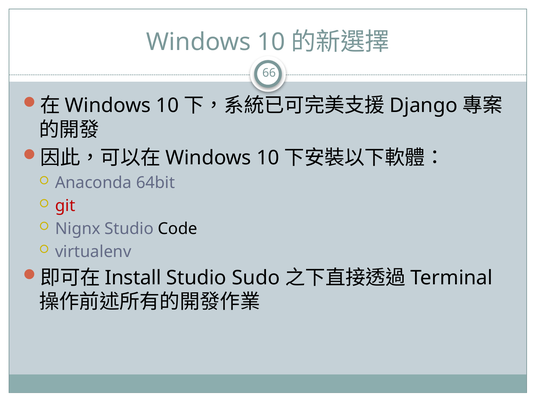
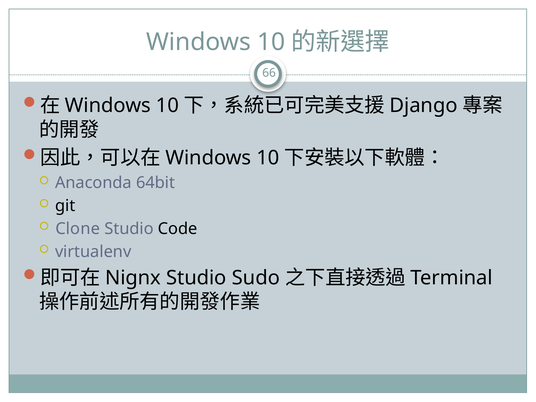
git colour: red -> black
Nignx: Nignx -> Clone
Install: Install -> Nignx
